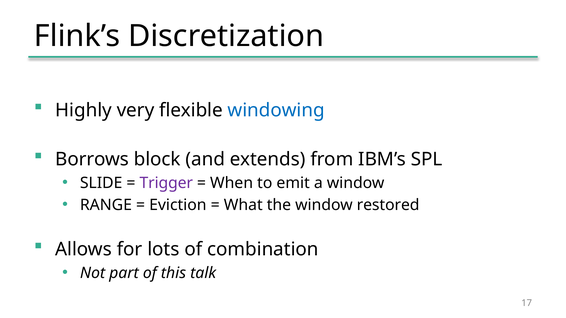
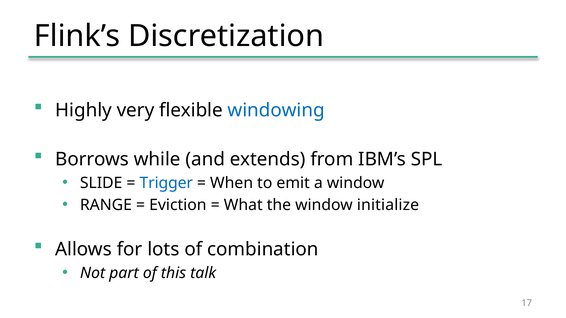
block: block -> while
Trigger colour: purple -> blue
restored: restored -> initialize
